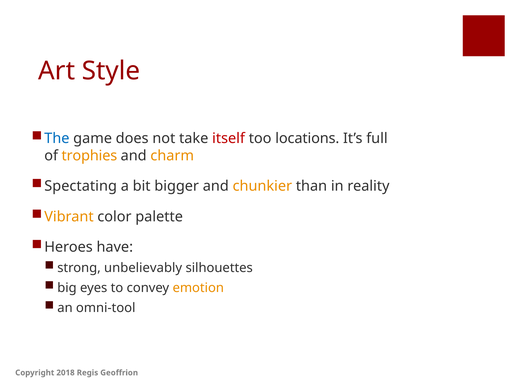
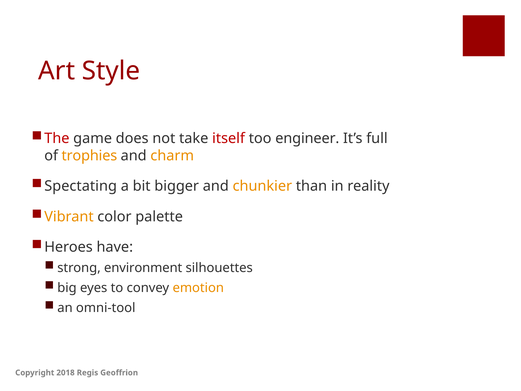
The colour: blue -> red
locations: locations -> engineer
unbelievably: unbelievably -> environment
